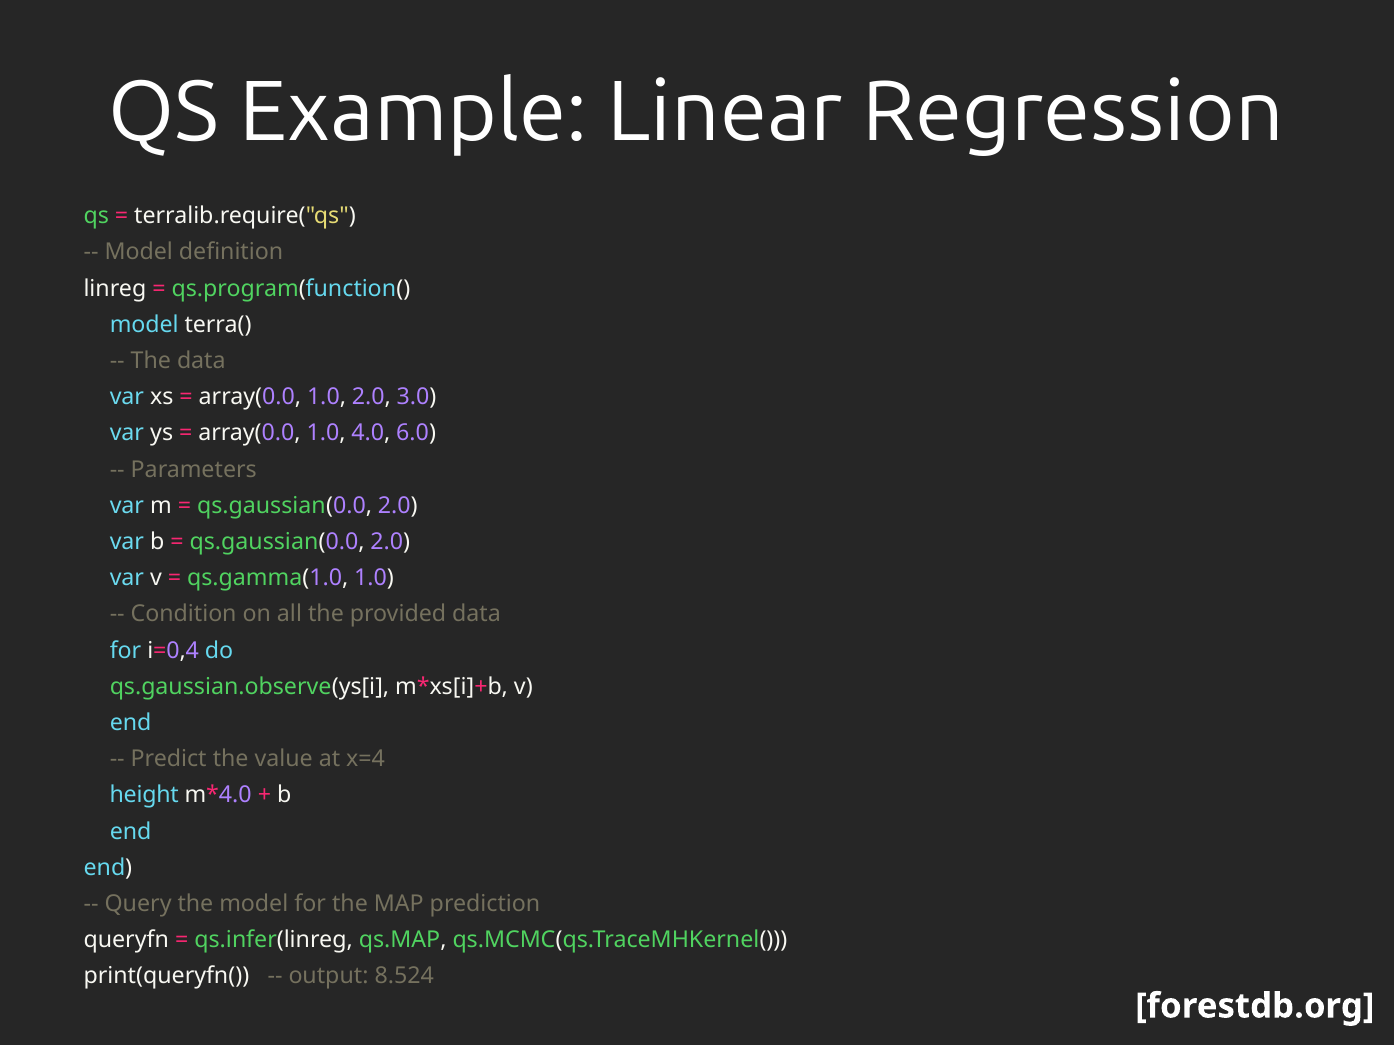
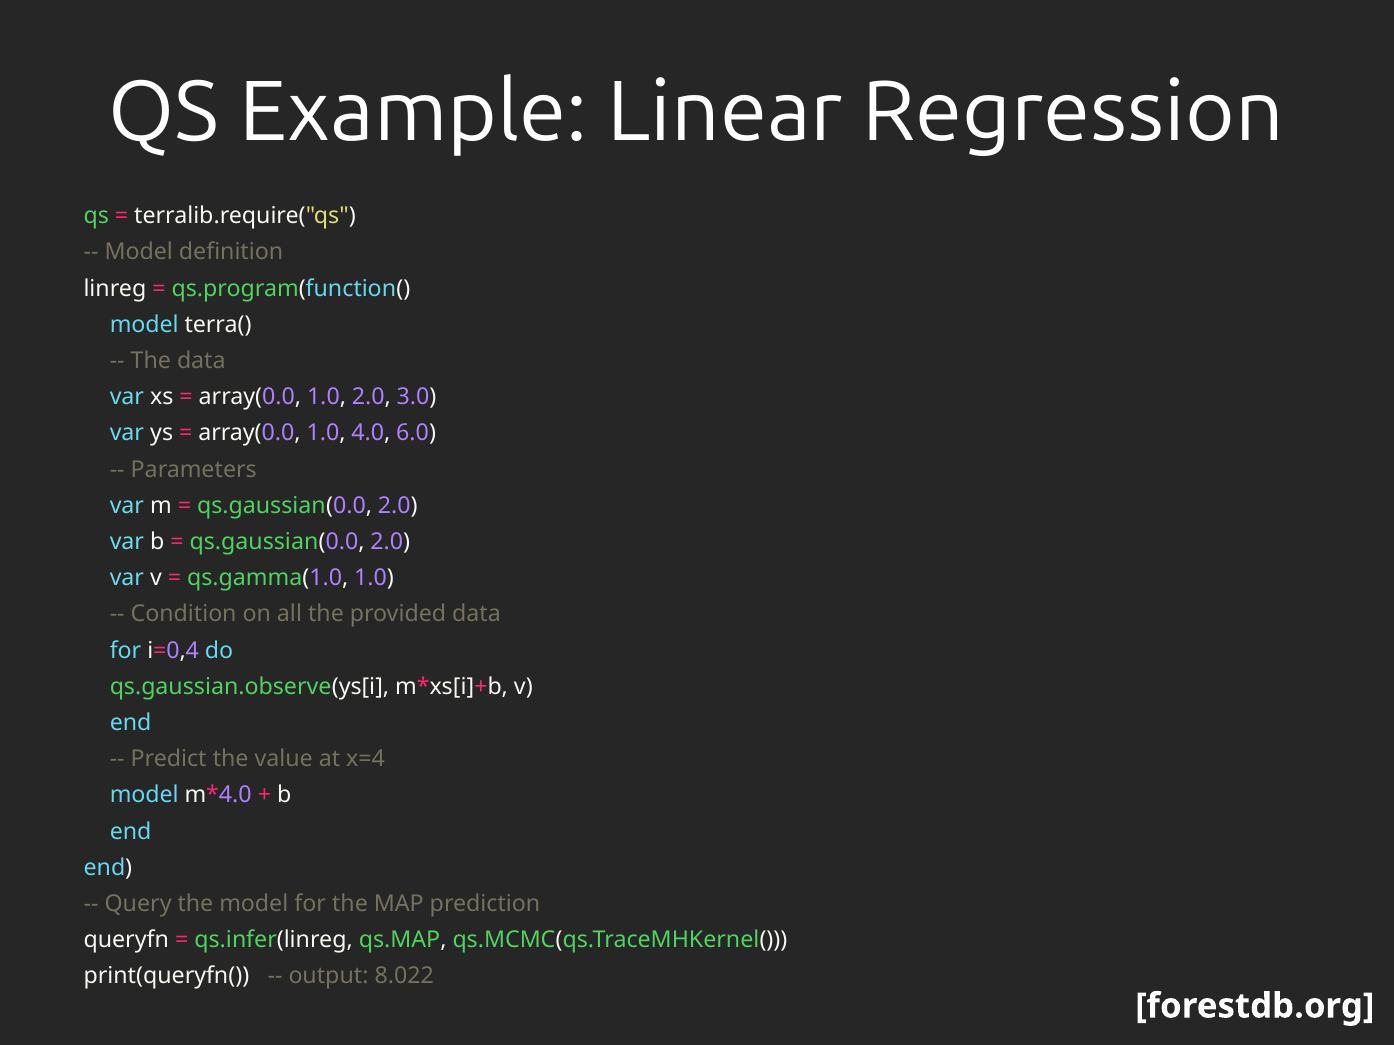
height at (144, 796): height -> model
8.524: 8.524 -> 8.022
